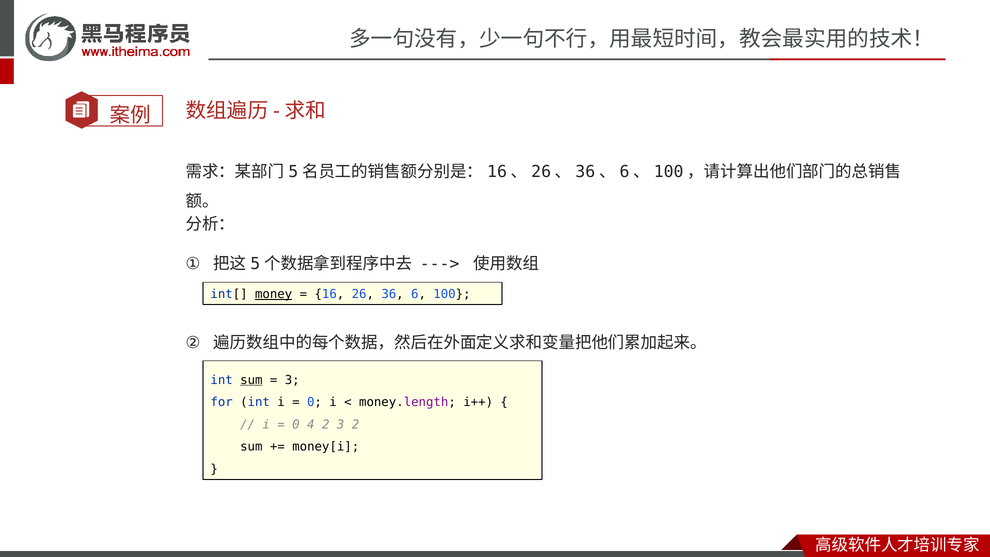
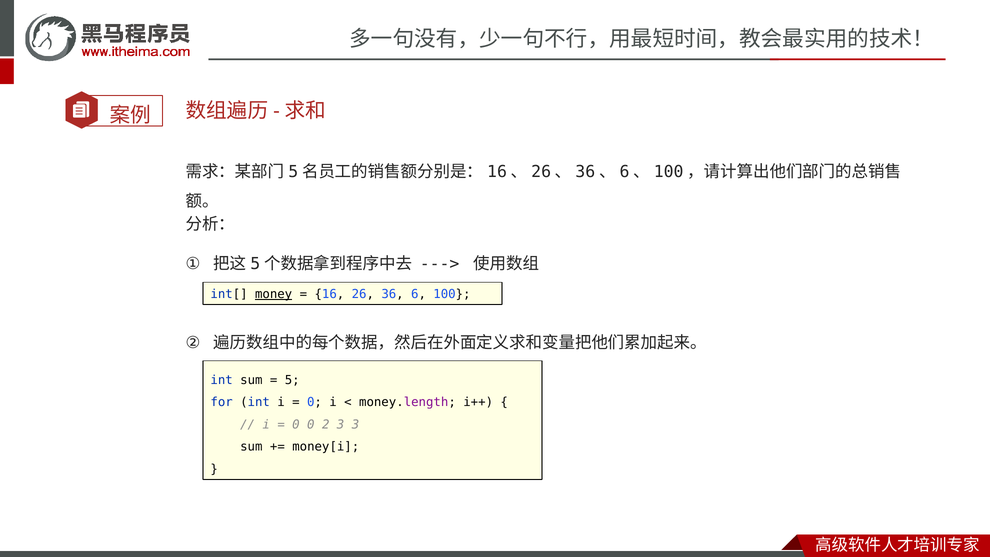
sum at (251, 380) underline: present -> none
3 at (292, 380): 3 -> 5
0 4: 4 -> 0
3 2: 2 -> 3
